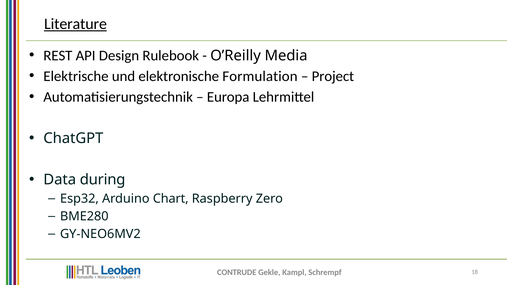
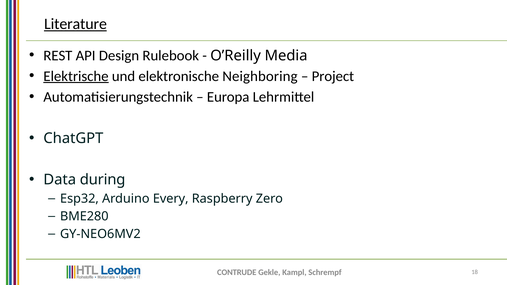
Elektrische underline: none -> present
Formulation: Formulation -> Neighboring
Chart: Chart -> Every
